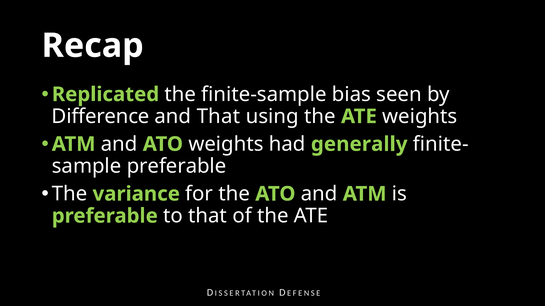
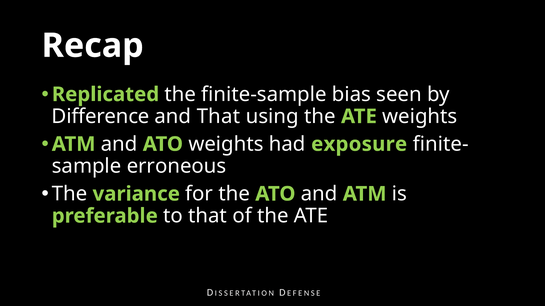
generally: generally -> exposure
preferable at (177, 166): preferable -> erroneous
